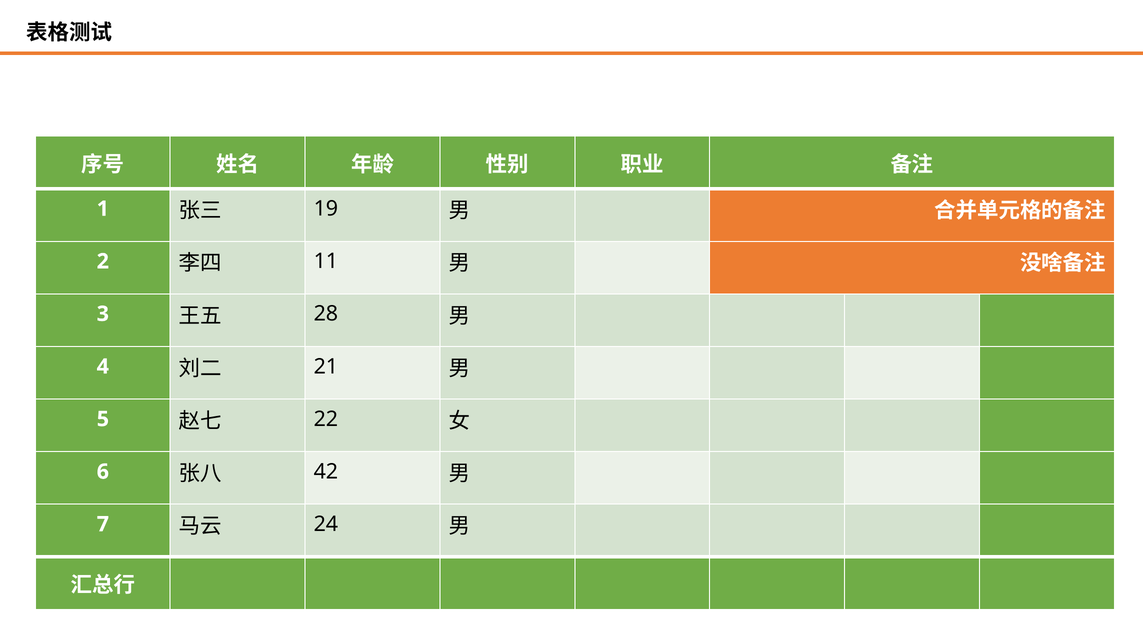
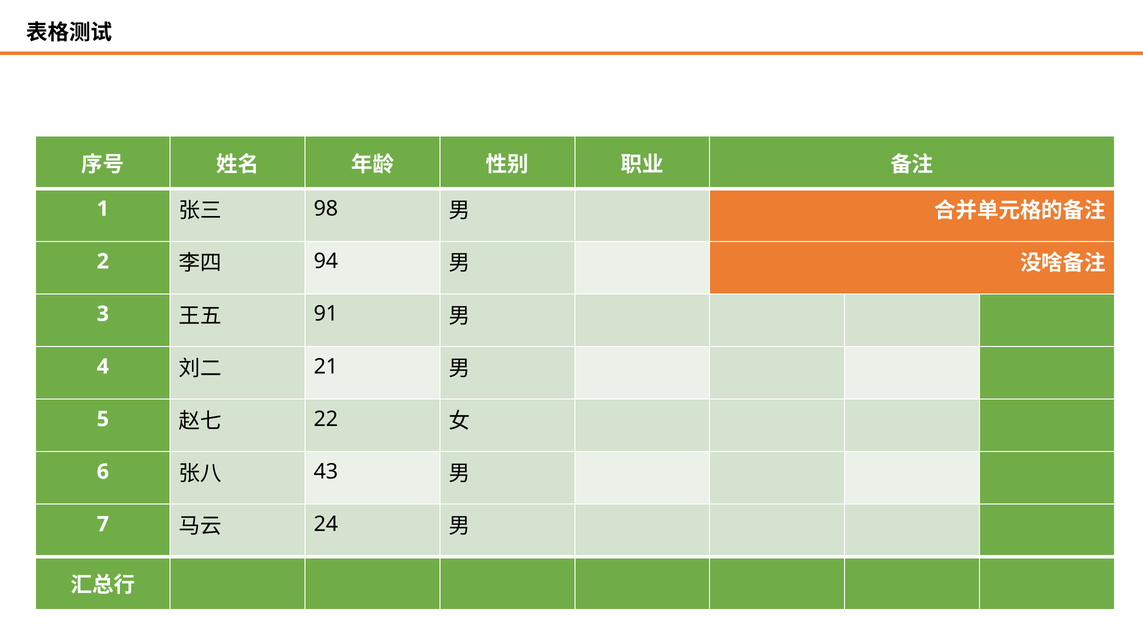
19: 19 -> 98
11: 11 -> 94
28: 28 -> 91
42: 42 -> 43
